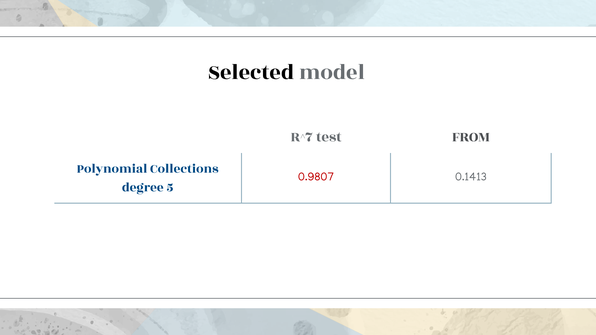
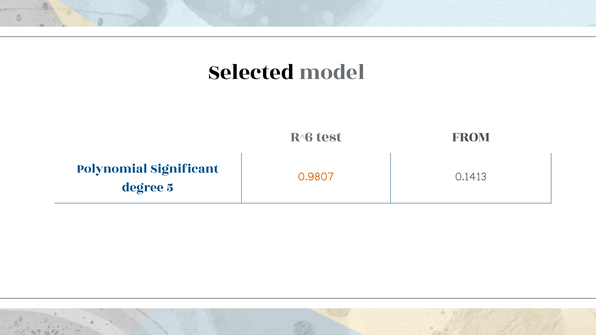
R^7: R^7 -> R^6
Collections: Collections -> Significant
0.9807 colour: red -> orange
